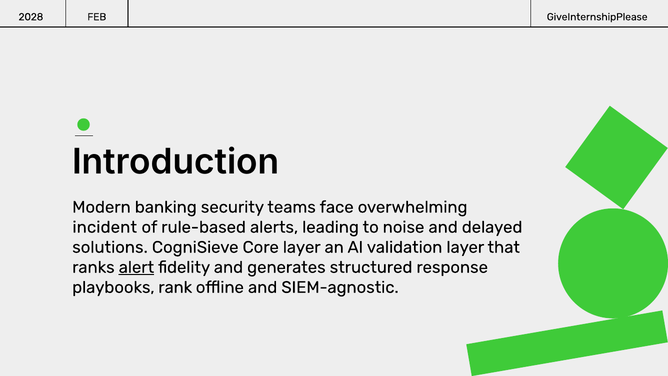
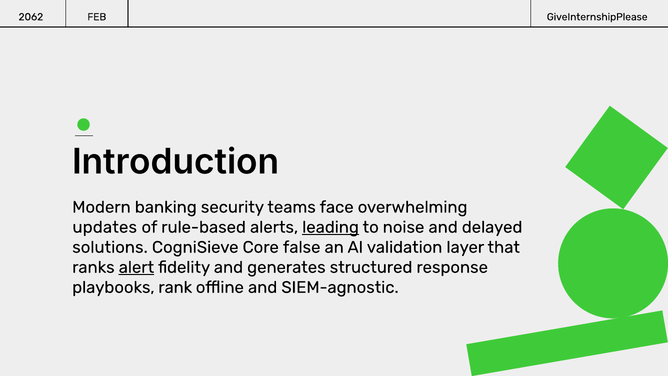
2028: 2028 -> 2062
incident: incident -> updates
leading underline: none -> present
Core layer: layer -> false
